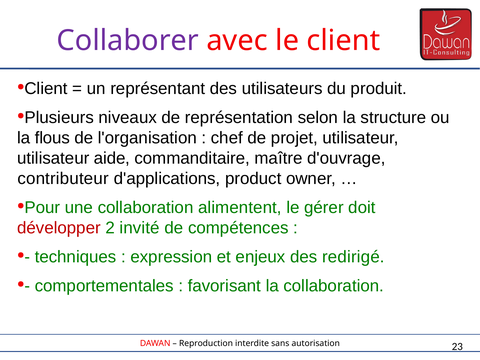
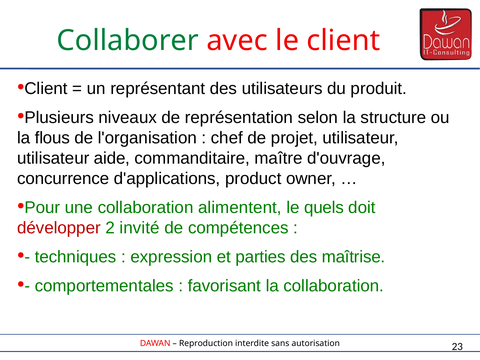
Collaborer colour: purple -> green
contributeur: contributeur -> concurrence
gérer: gérer -> quels
enjeux: enjeux -> parties
redirigé: redirigé -> maîtrise
